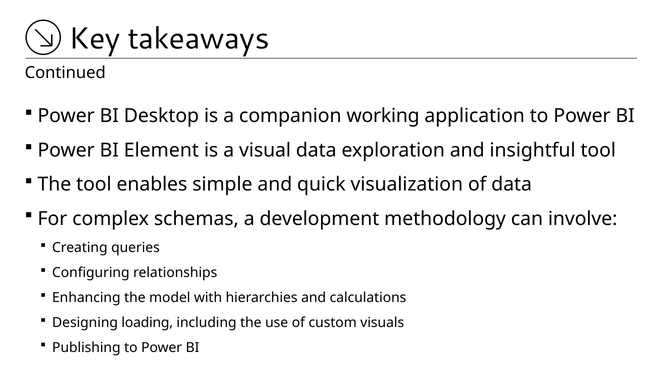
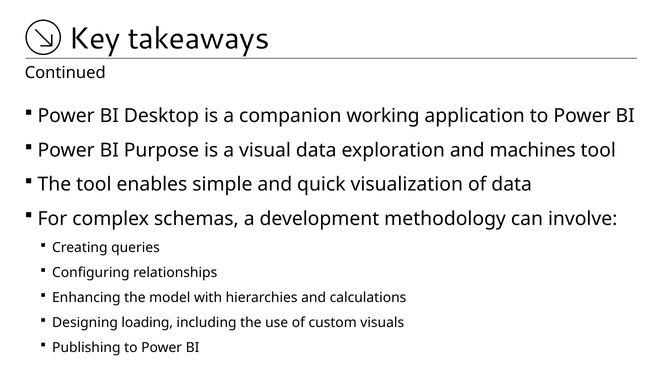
Element: Element -> Purpose
insightful: insightful -> machines
